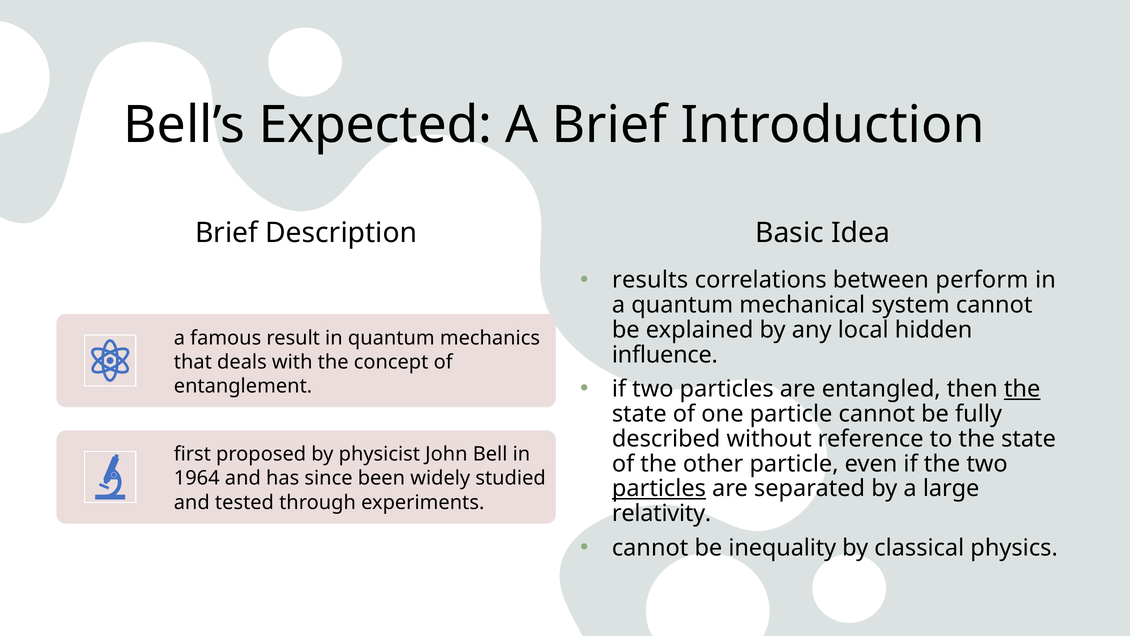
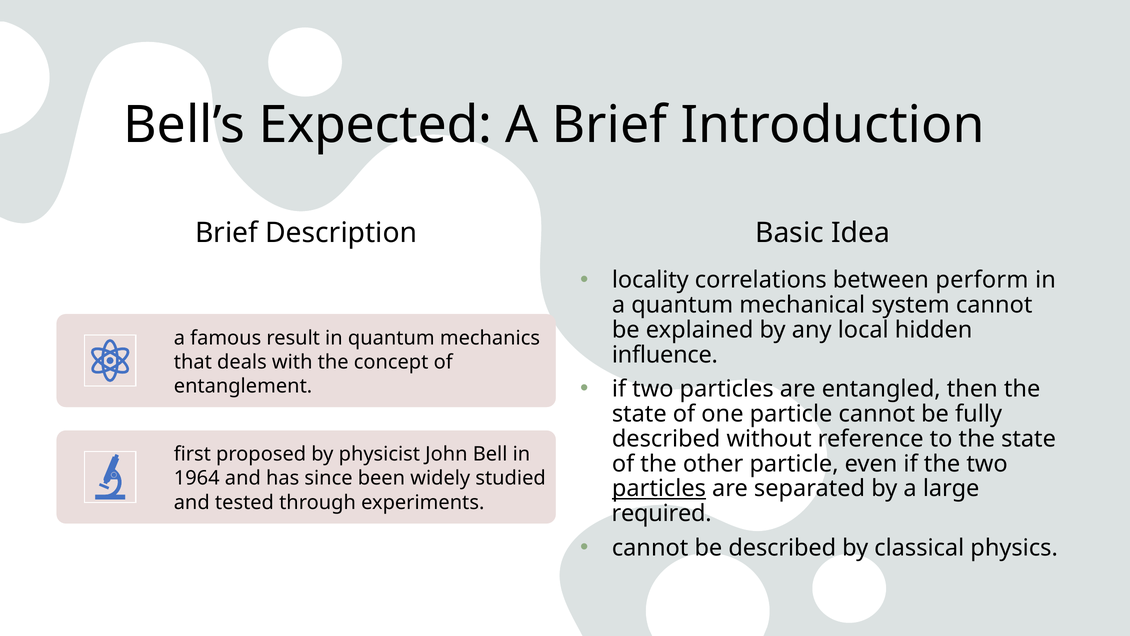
results: results -> locality
the at (1022, 389) underline: present -> none
relativity: relativity -> required
be inequality: inequality -> described
